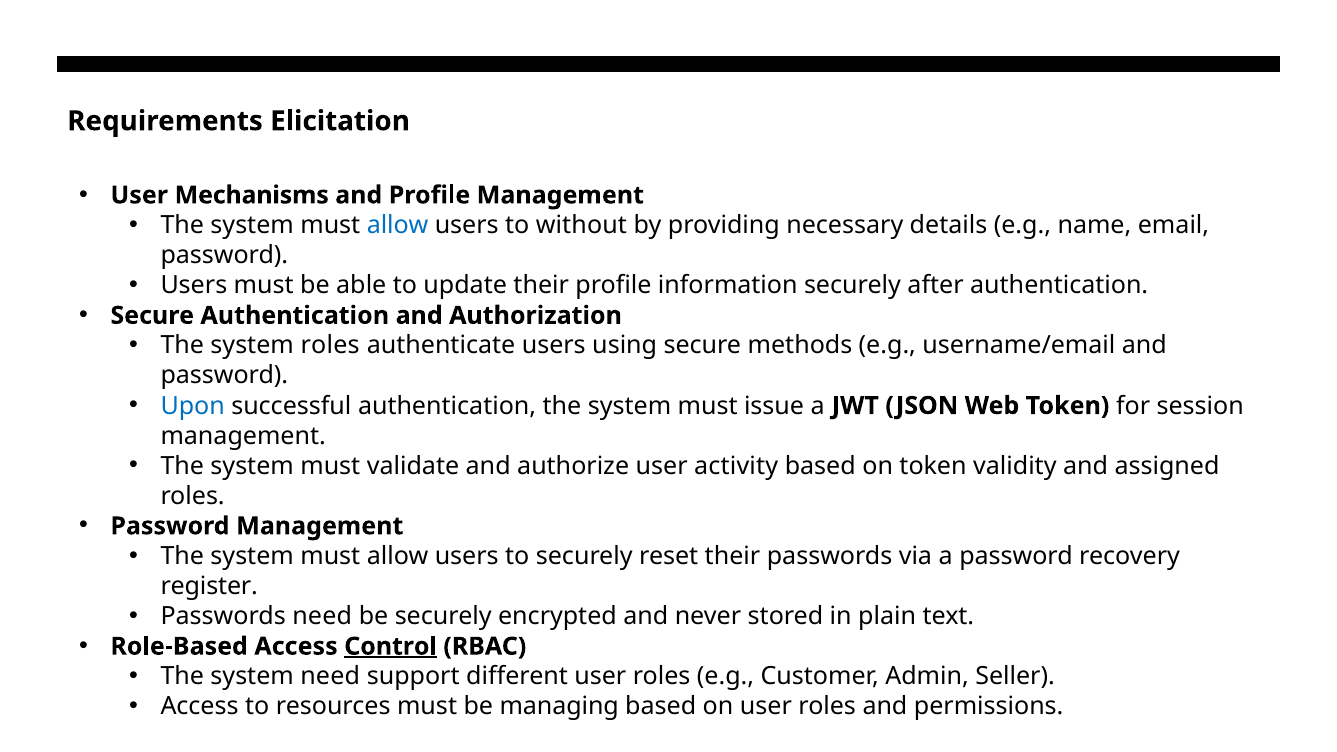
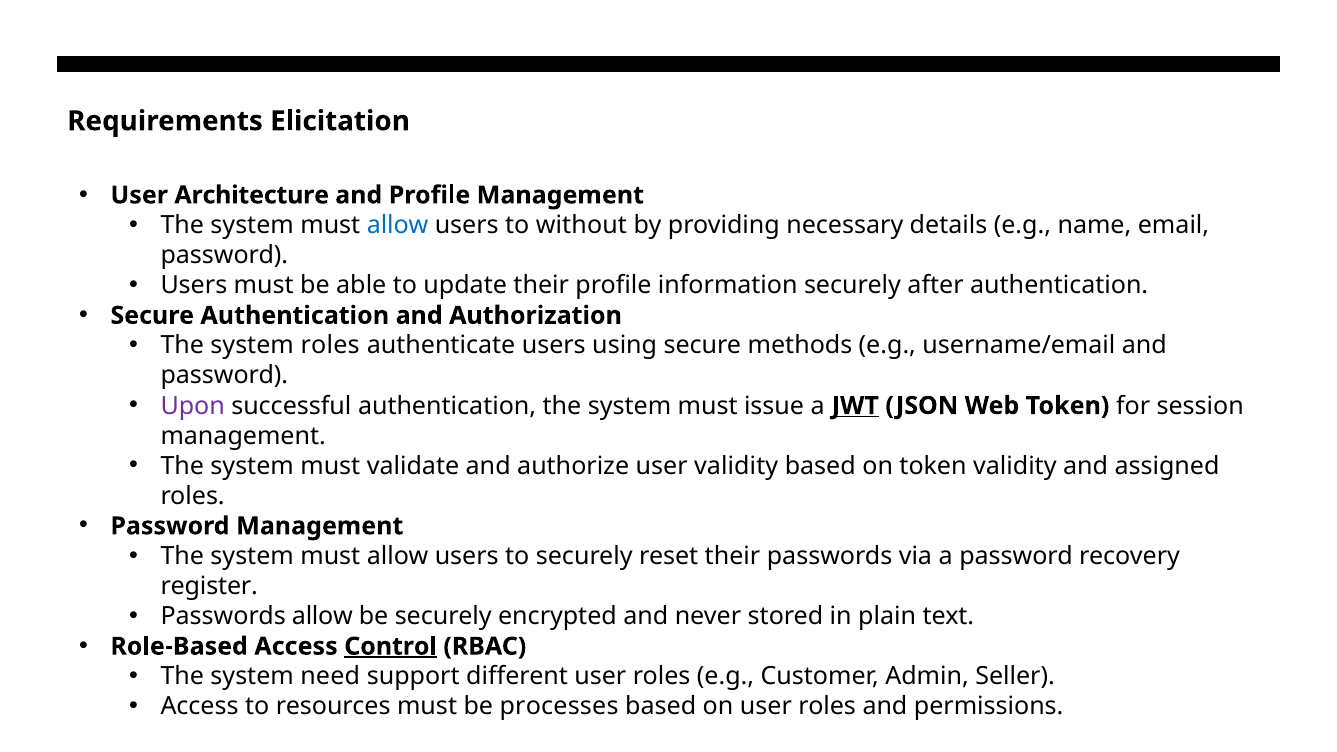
Mechanisms: Mechanisms -> Architecture
Upon colour: blue -> purple
JWT underline: none -> present
user activity: activity -> validity
Passwords need: need -> allow
managing: managing -> processes
